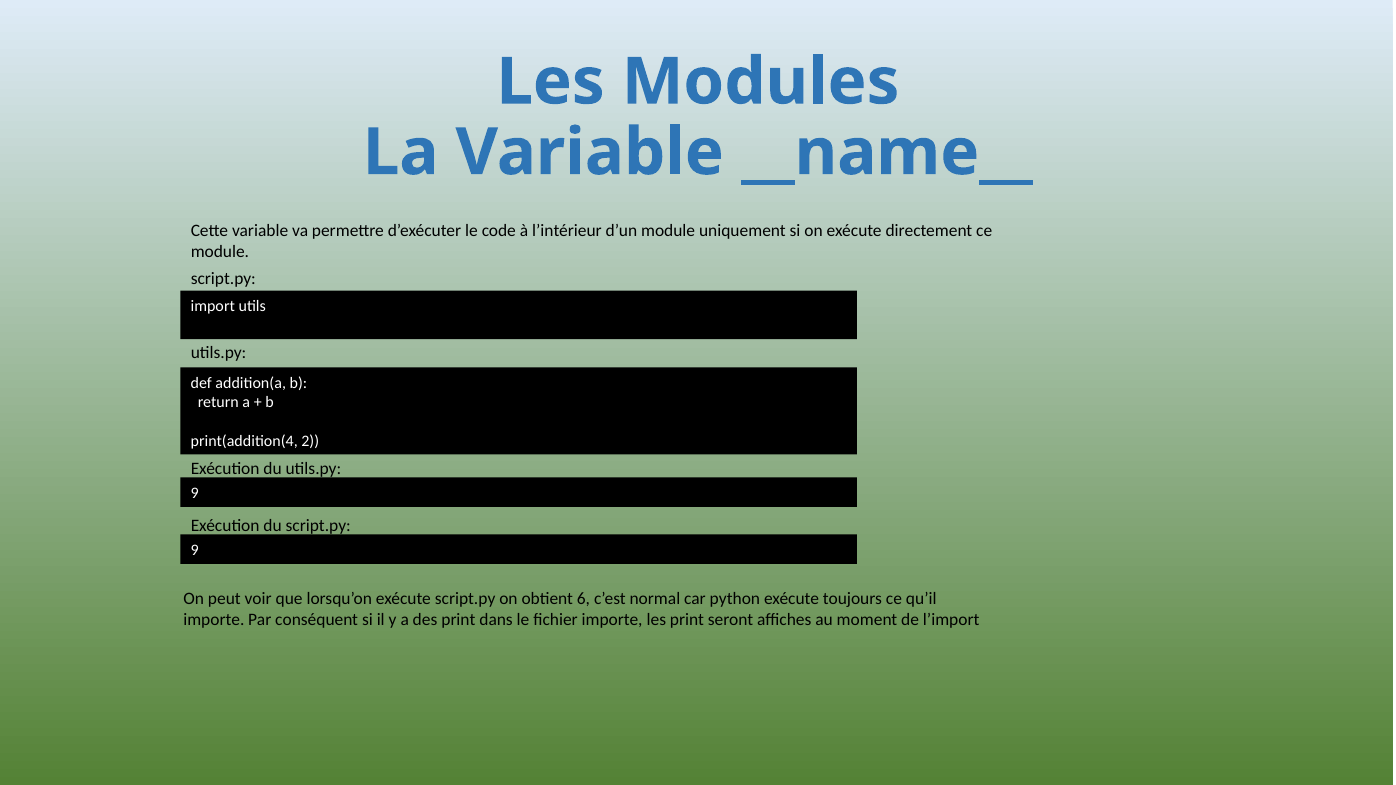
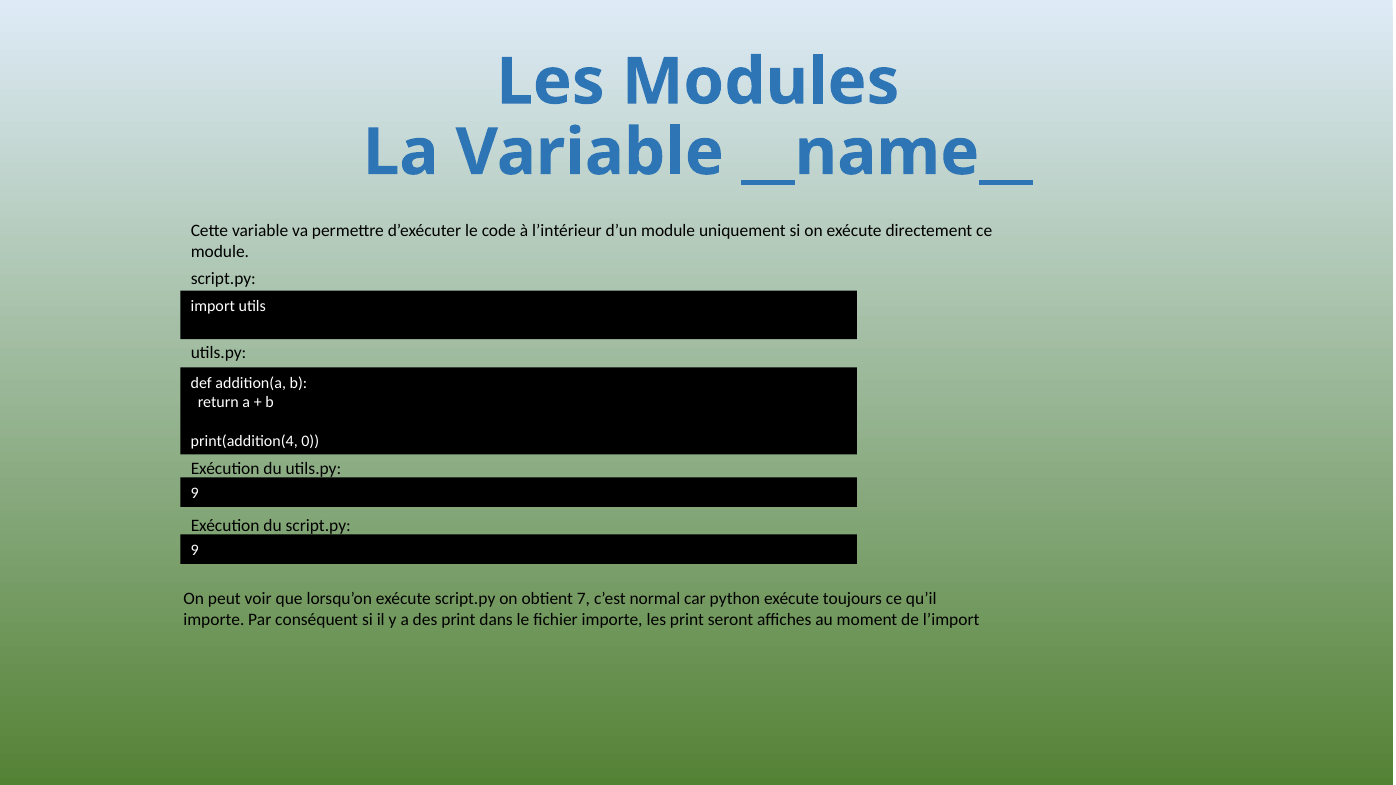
2: 2 -> 0
6: 6 -> 7
